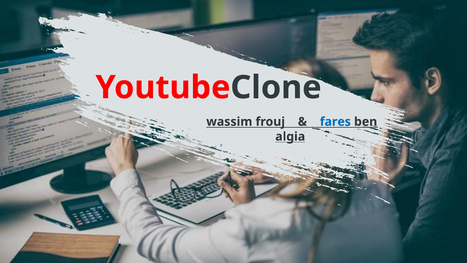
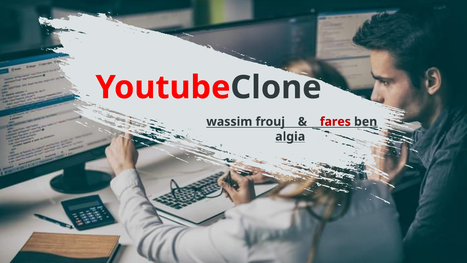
fares colour: blue -> red
